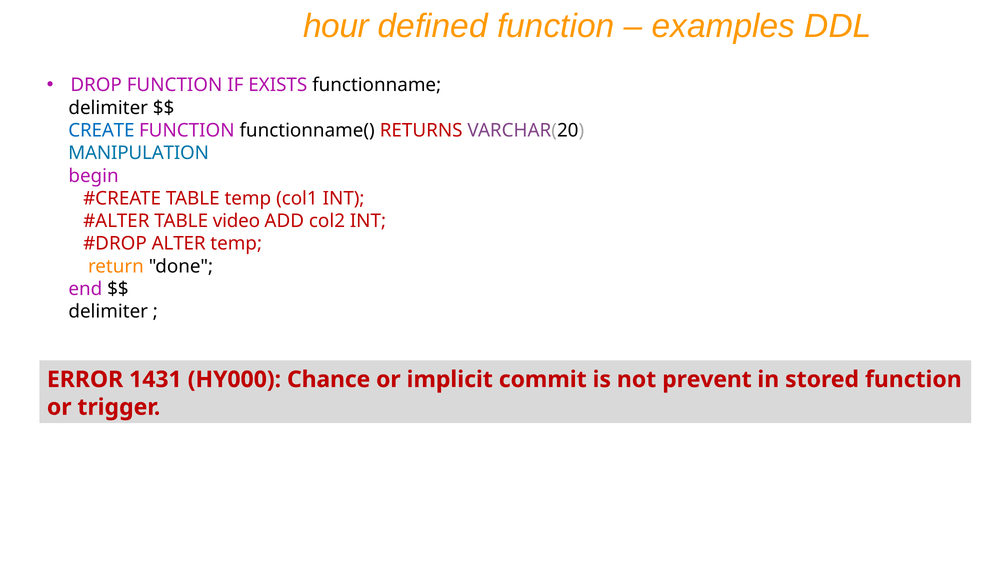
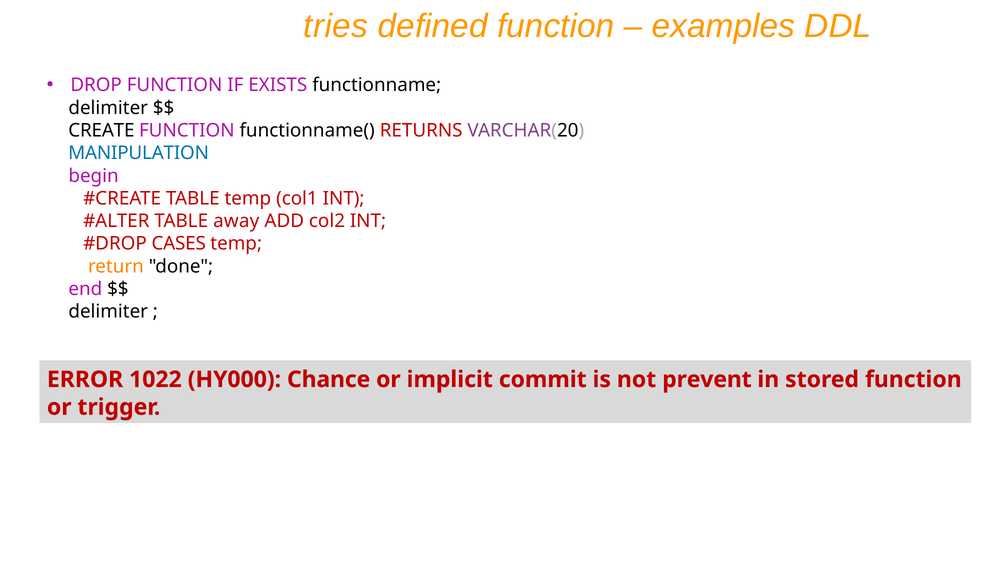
hour: hour -> tries
CREATE colour: blue -> black
video: video -> away
ALTER: ALTER -> CASES
1431: 1431 -> 1022
